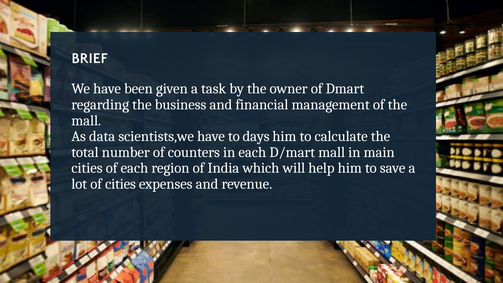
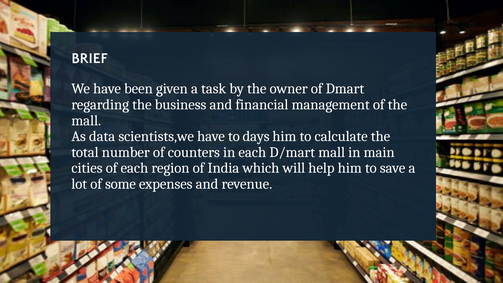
of cities: cities -> some
